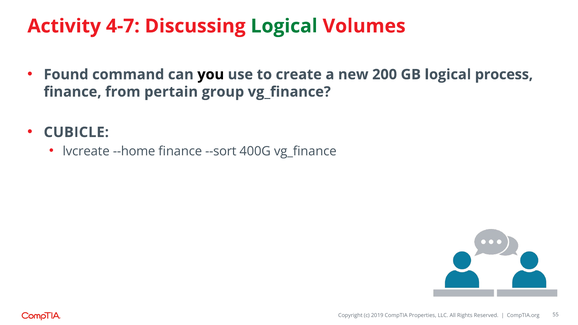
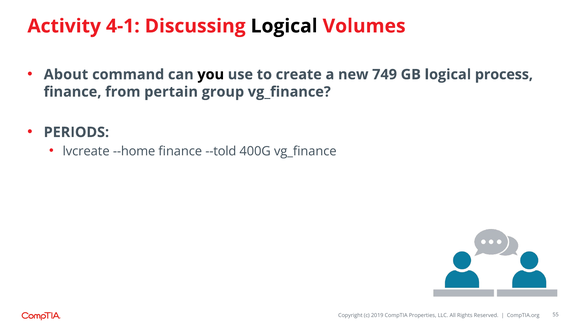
4-7: 4-7 -> 4-1
Logical at (284, 26) colour: green -> black
Found: Found -> About
200: 200 -> 749
CUBICLE: CUBICLE -> PERIODS
--sort: --sort -> --told
